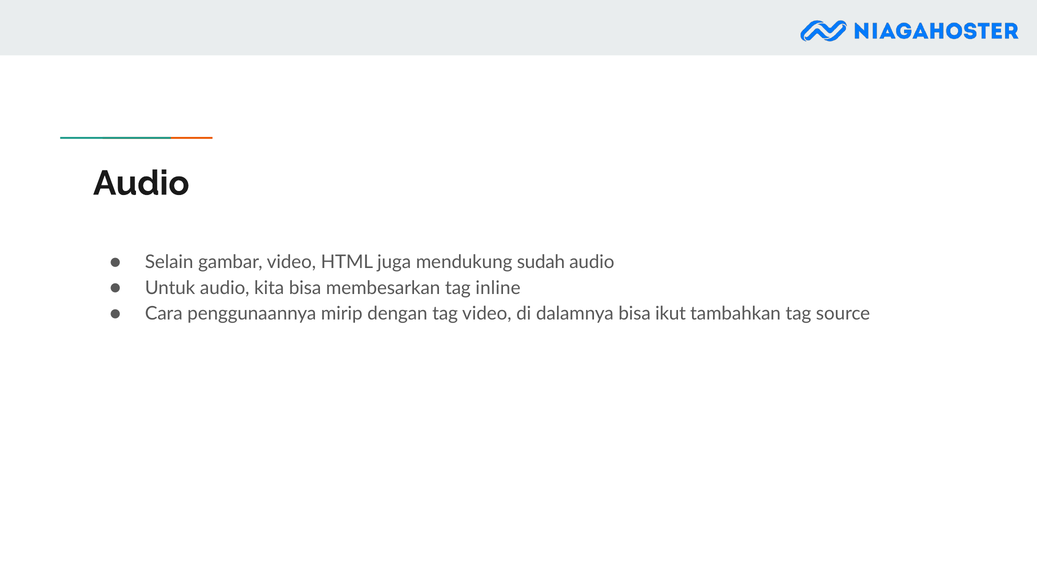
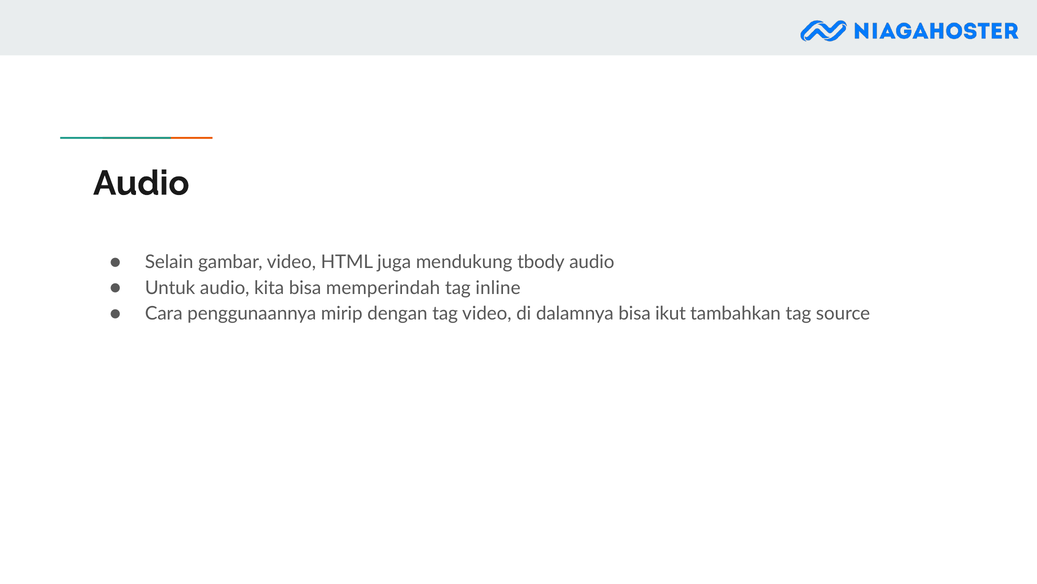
sudah: sudah -> tbody
membesarkan: membesarkan -> memperindah
